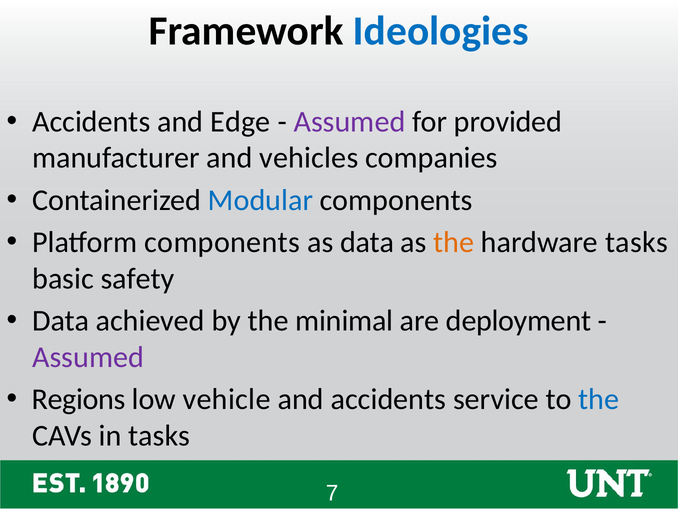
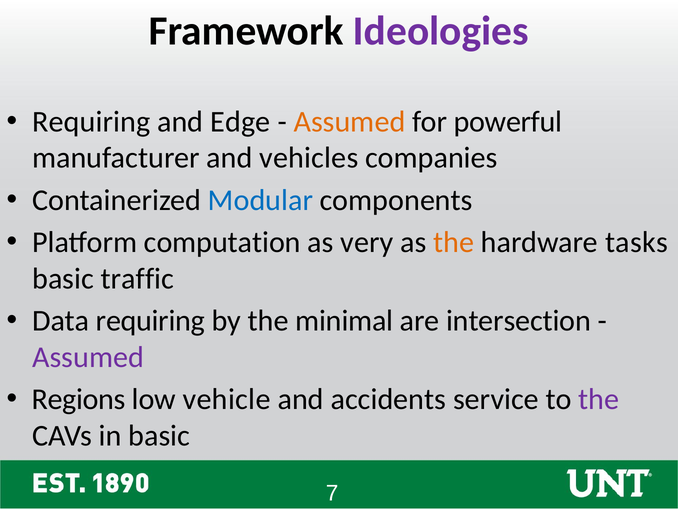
Ideologies colour: blue -> purple
Accidents at (91, 122): Accidents -> Requiring
Assumed at (349, 122) colour: purple -> orange
provided: provided -> powerful
Platform components: components -> computation
as data: data -> very
safety: safety -> traffic
Data achieved: achieved -> requiring
deployment: deployment -> intersection
the at (599, 399) colour: blue -> purple
in tasks: tasks -> basic
